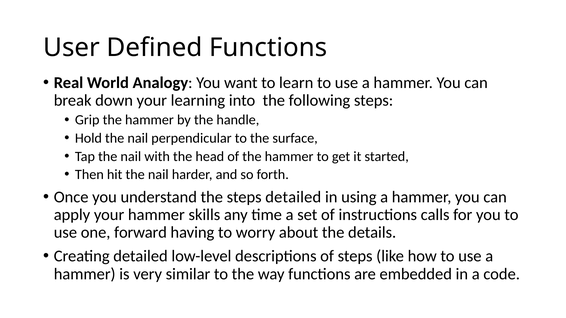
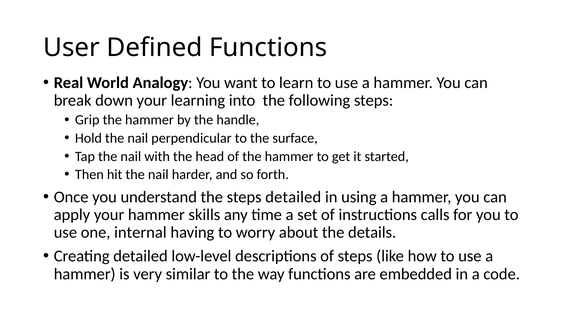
forward: forward -> internal
